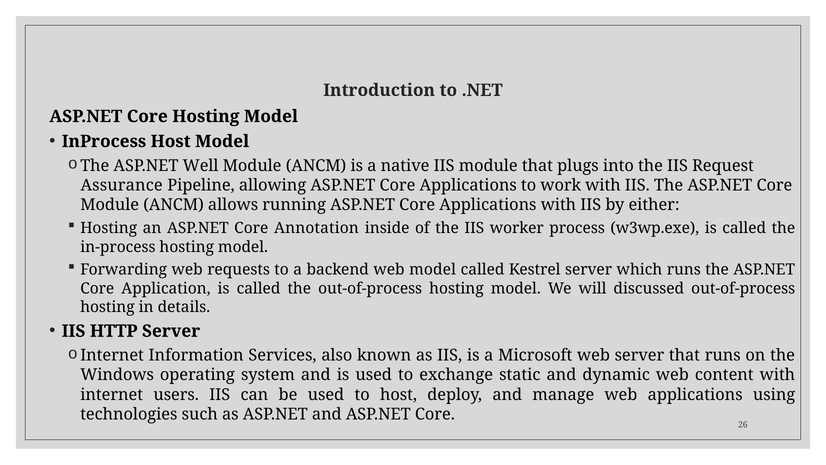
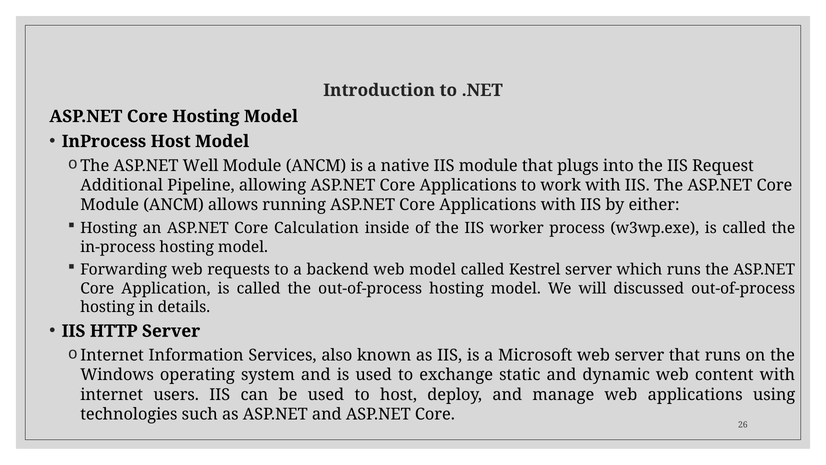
Assurance: Assurance -> Additional
Annotation: Annotation -> Calculation
